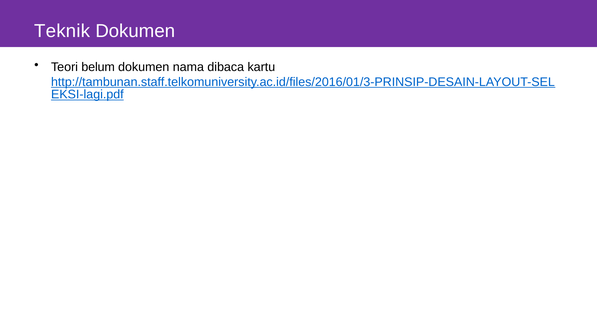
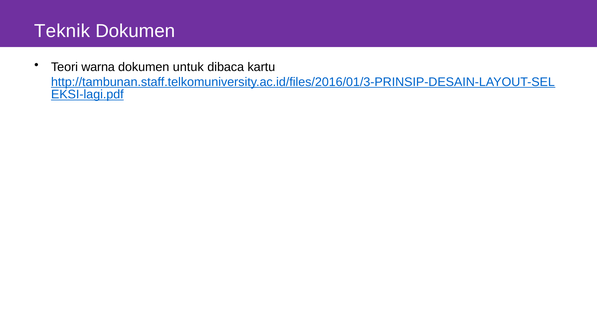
belum: belum -> warna
nama: nama -> untuk
